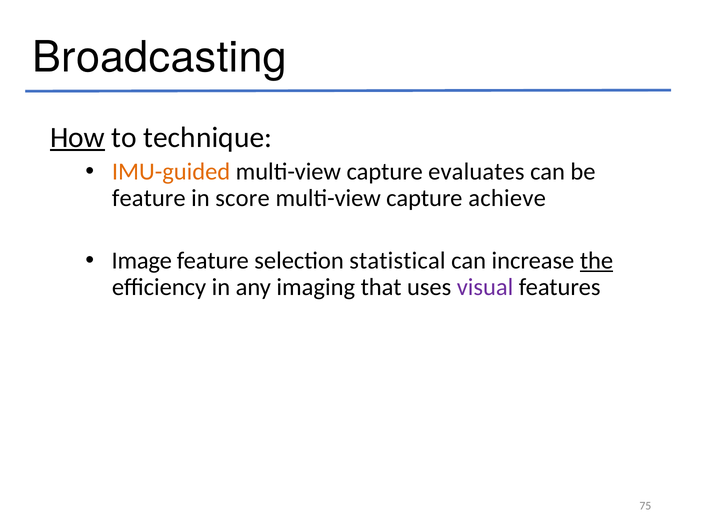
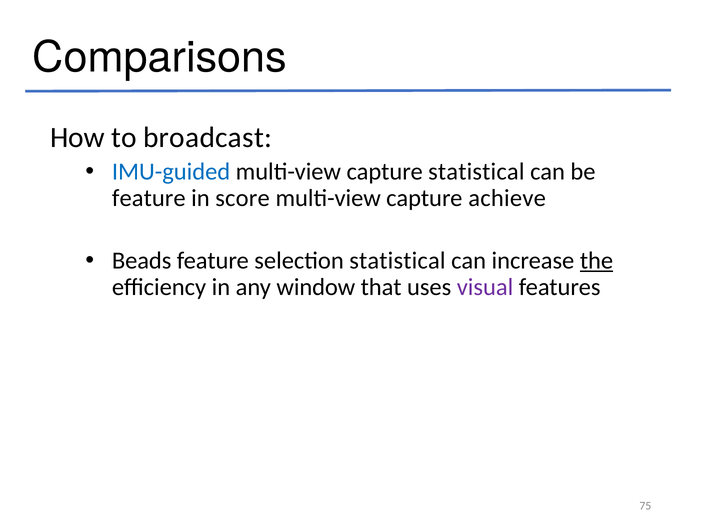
Broadcasting: Broadcasting -> Comparisons
How underline: present -> none
technique: technique -> broadcast
IMU-guided colour: orange -> blue
capture evaluates: evaluates -> statistical
Image: Image -> Beads
imaging: imaging -> window
